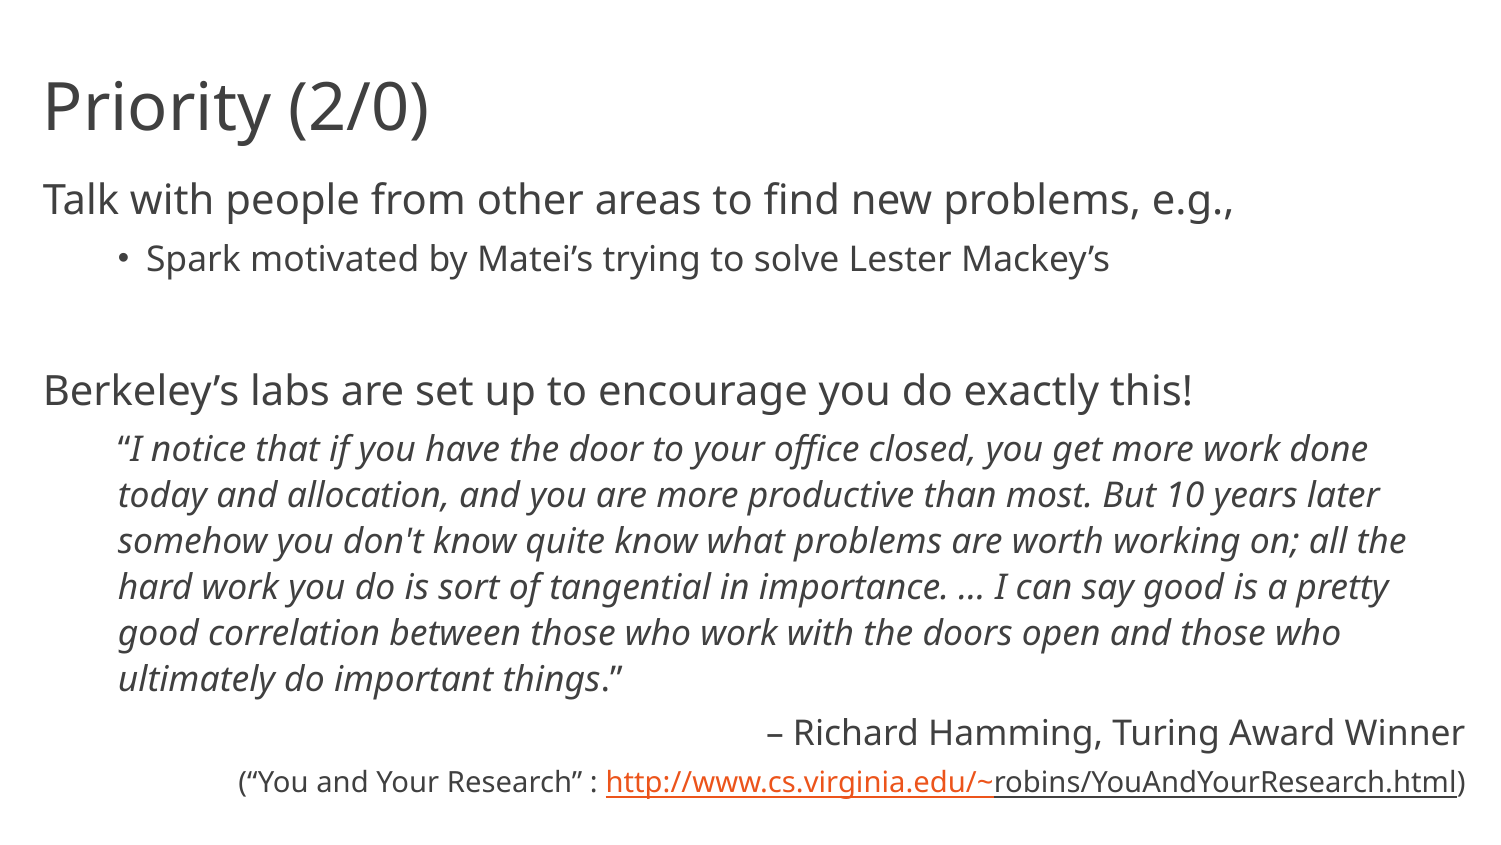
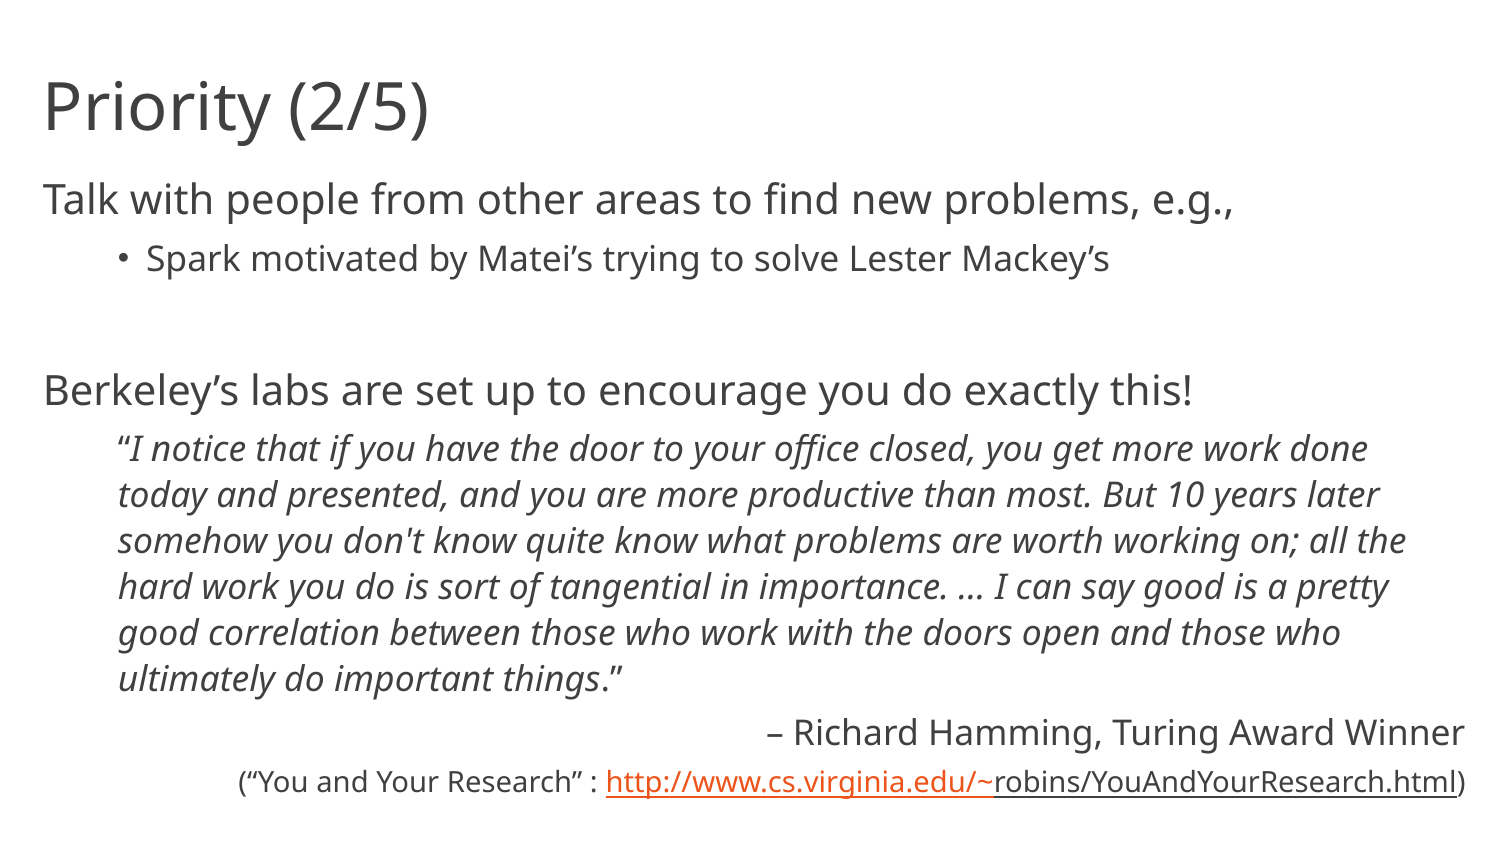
2/0: 2/0 -> 2/5
allocation: allocation -> presented
